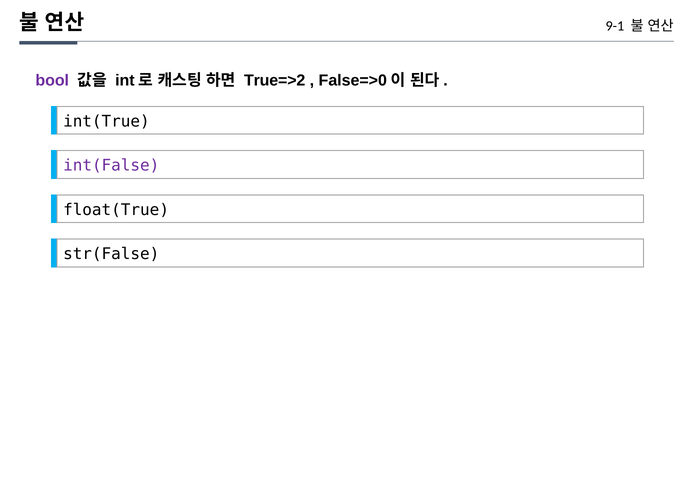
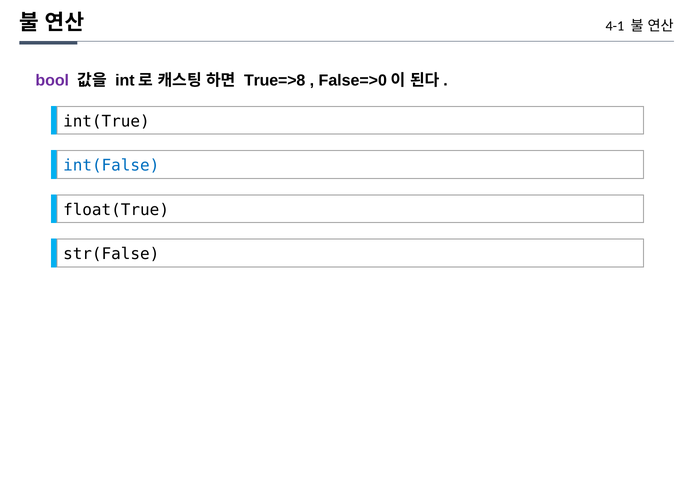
9-1: 9-1 -> 4-1
True=>2: True=>2 -> True=>8
int(False colour: purple -> blue
